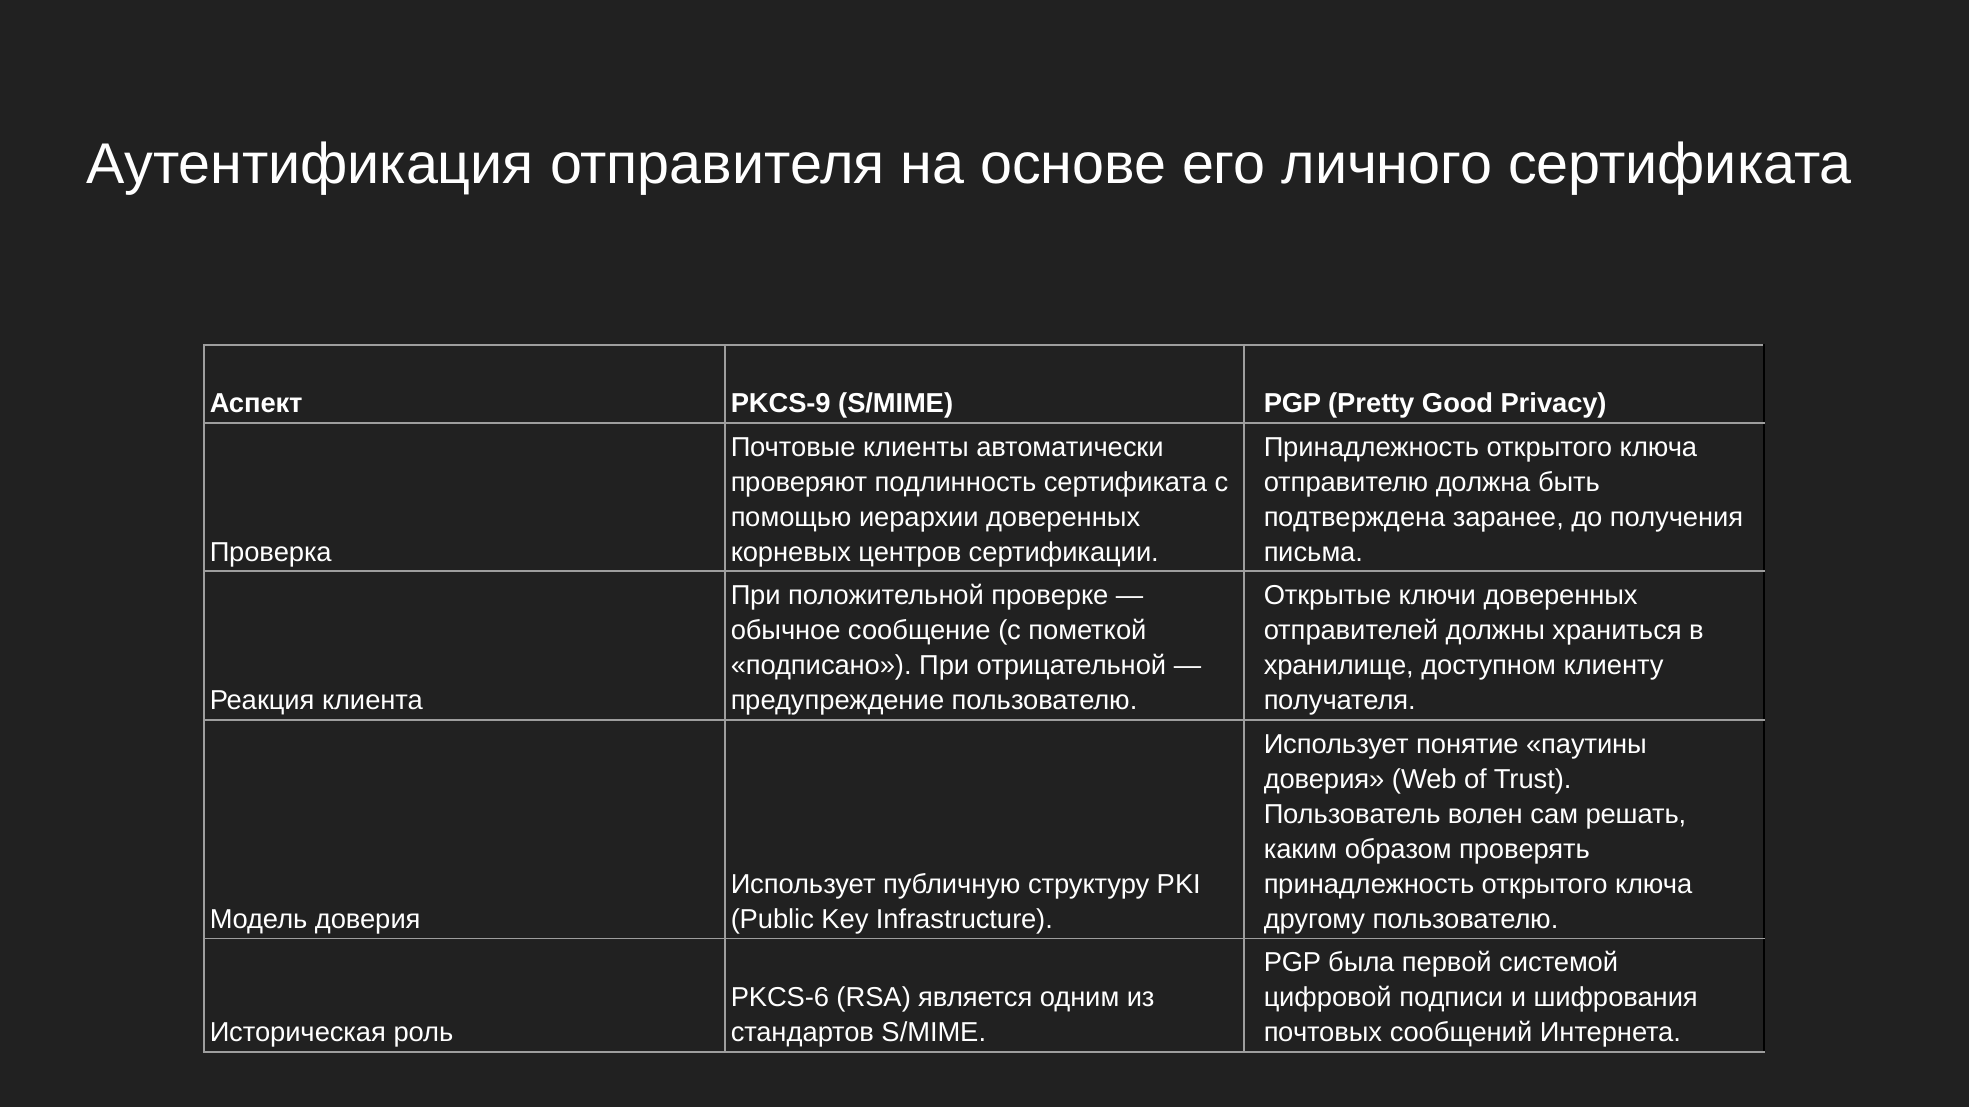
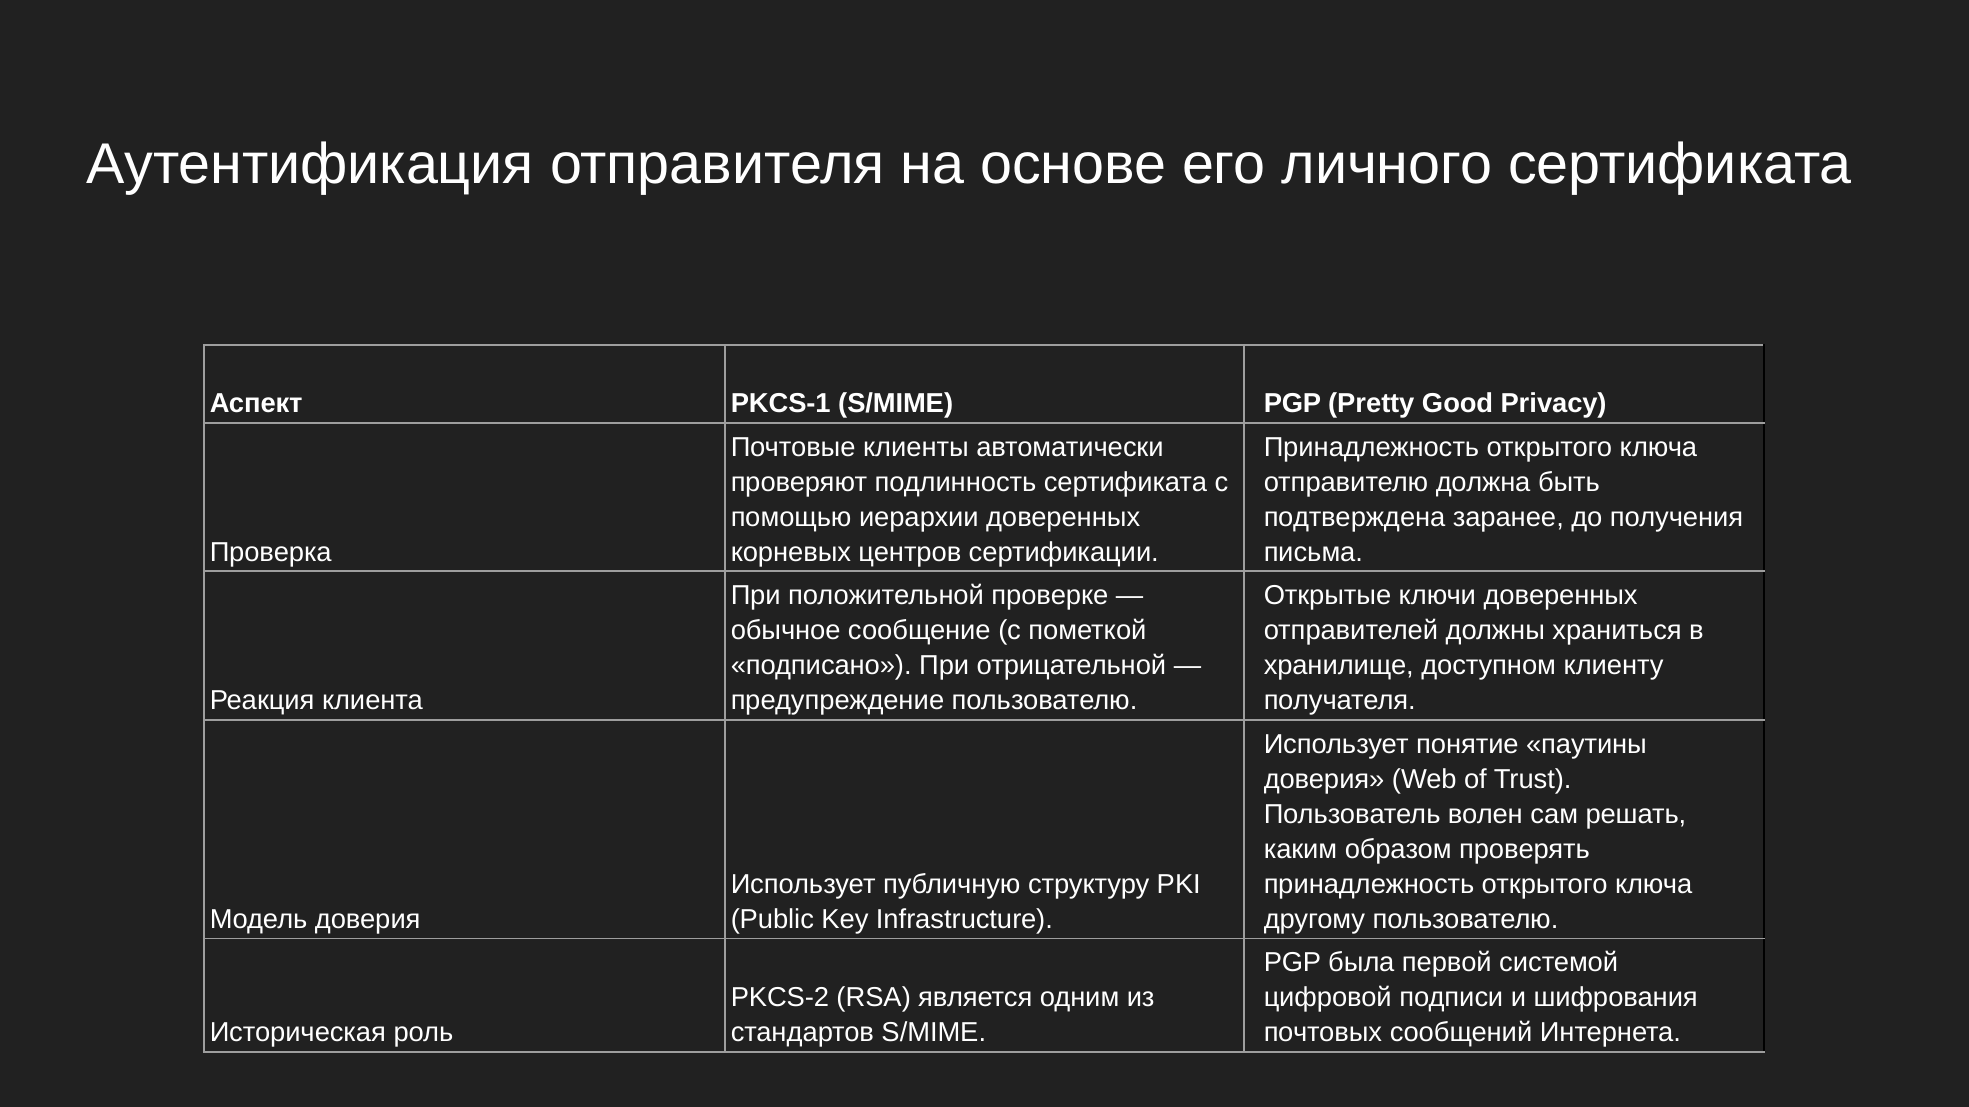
PKCS-9: PKCS-9 -> PKCS-1
PKCS-6: PKCS-6 -> PKCS-2
